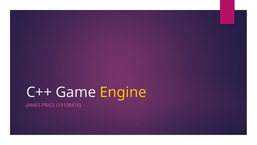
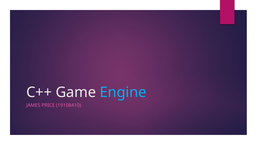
Engine colour: yellow -> light blue
